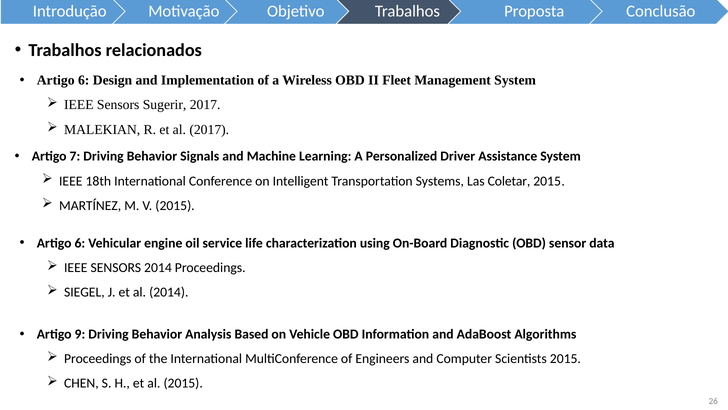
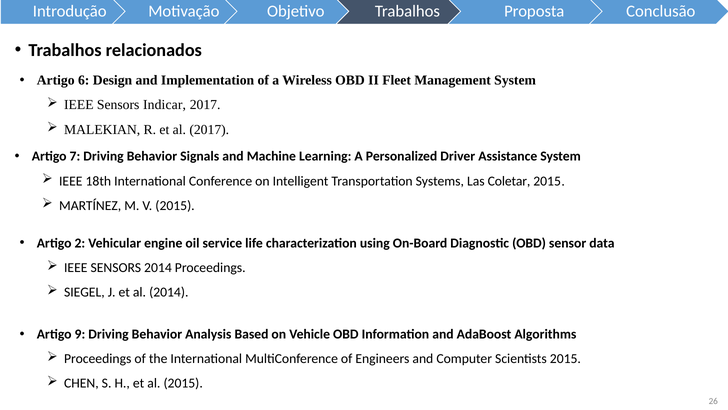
Sugerir: Sugerir -> Indicar
6 at (80, 243): 6 -> 2
